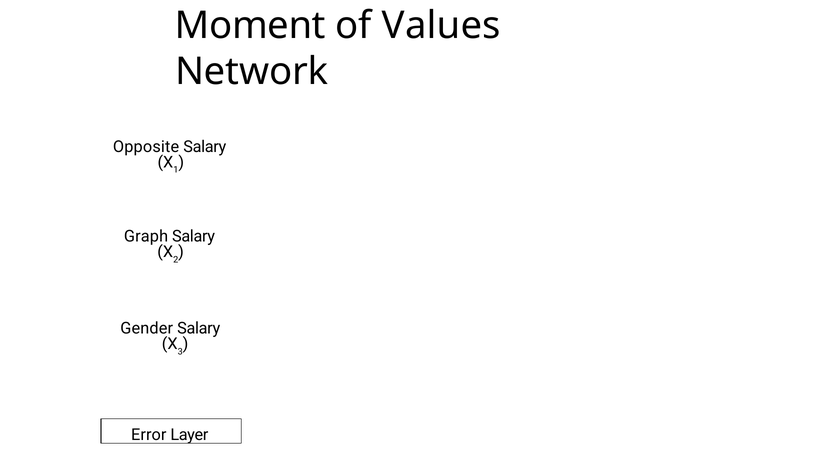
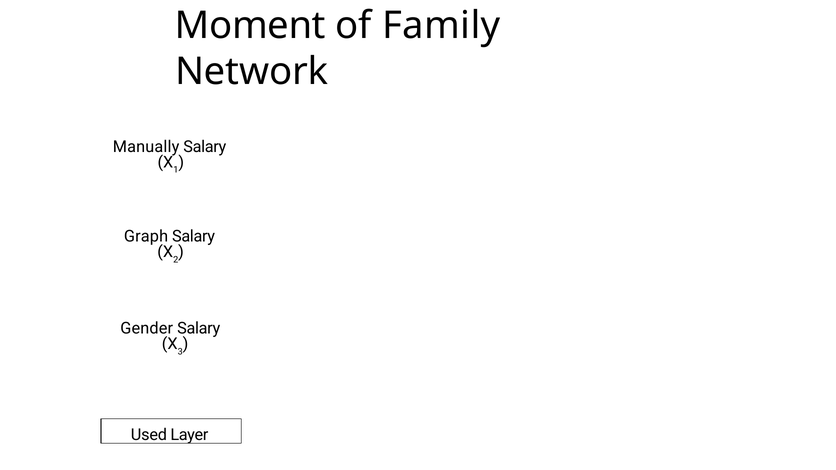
Values: Values -> Family
Opposite: Opposite -> Manually
Error: Error -> Used
